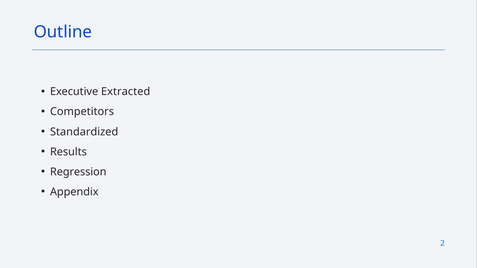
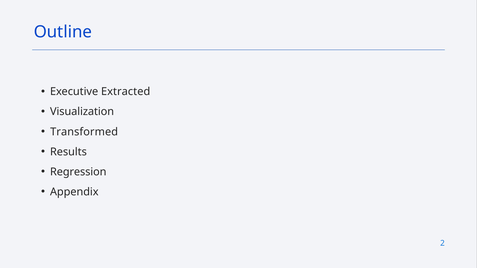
Competitors: Competitors -> Visualization
Standardized: Standardized -> Transformed
